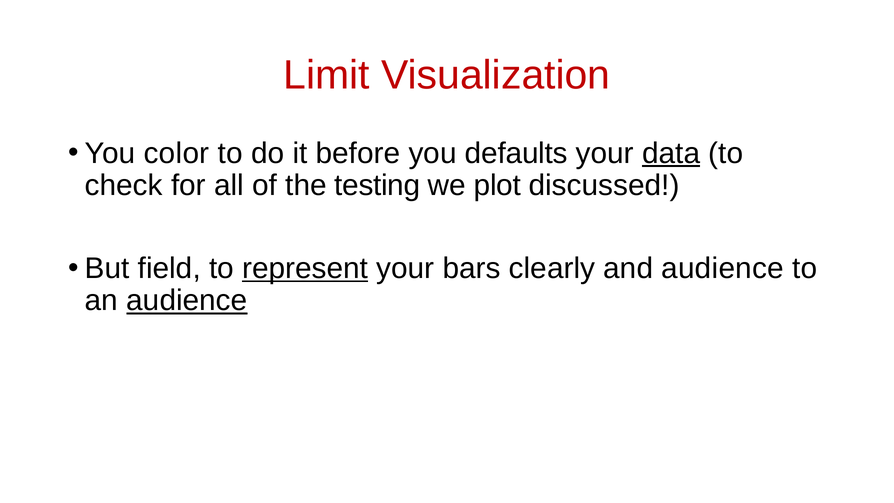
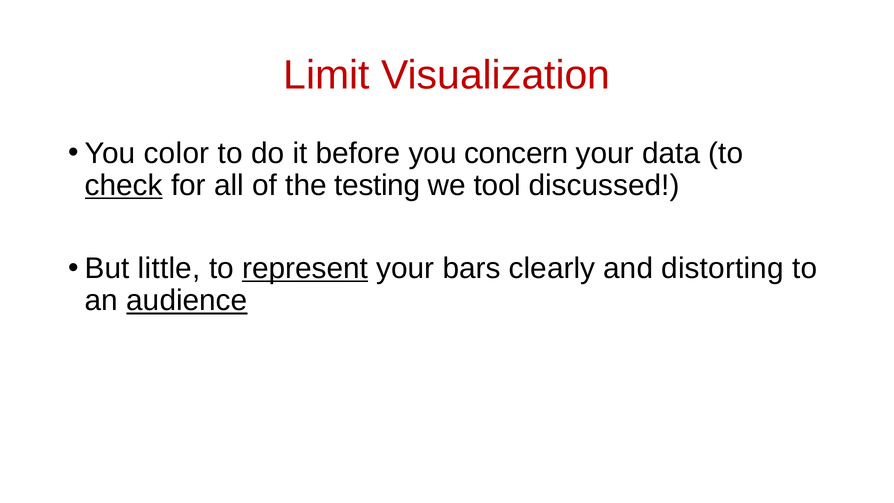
defaults: defaults -> concern
data underline: present -> none
check underline: none -> present
plot: plot -> tool
field: field -> little
and audience: audience -> distorting
